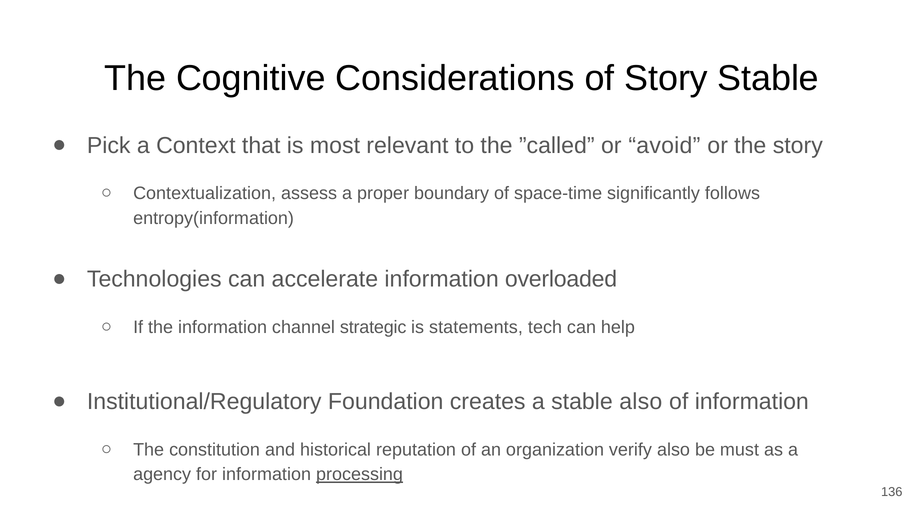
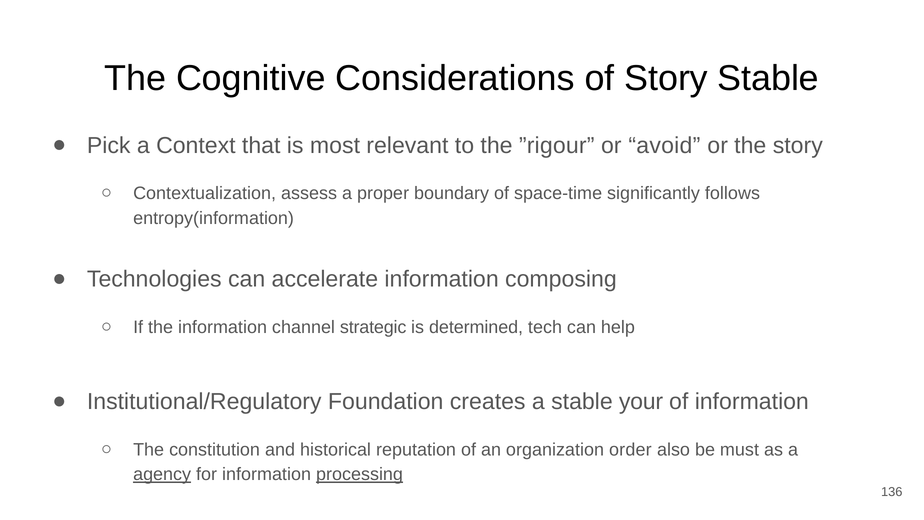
”called: ”called -> ”rigour
overloaded: overloaded -> composing
statements: statements -> determined
stable also: also -> your
verify: verify -> order
agency underline: none -> present
